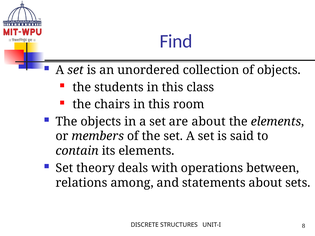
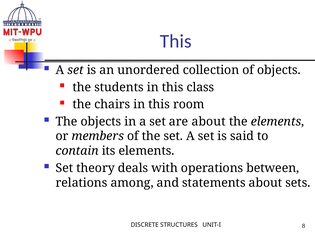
Find at (176, 41): Find -> This
